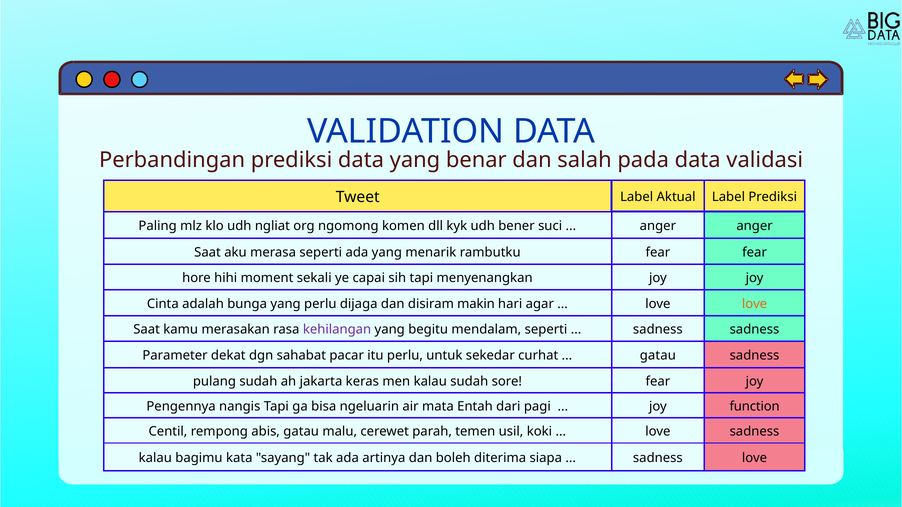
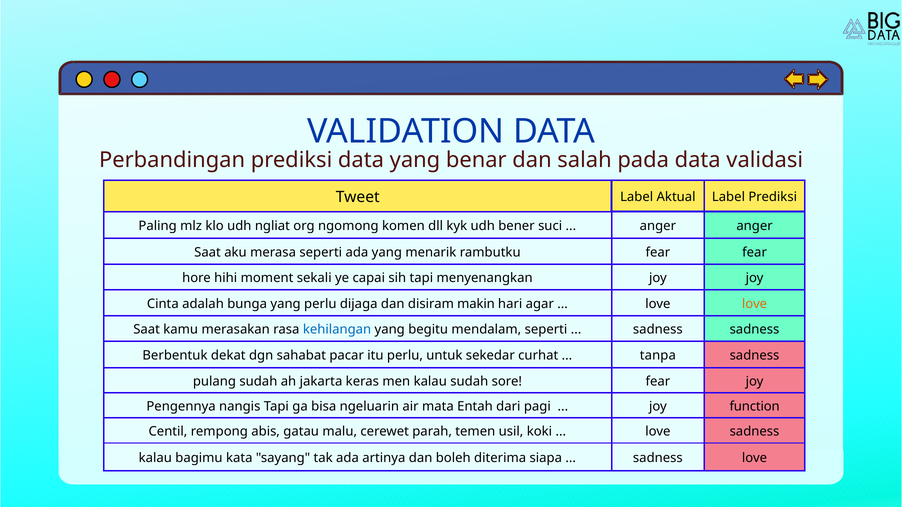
kehilangan colour: purple -> blue
Parameter: Parameter -> Berbentuk
gatau at (658, 356): gatau -> tanpa
